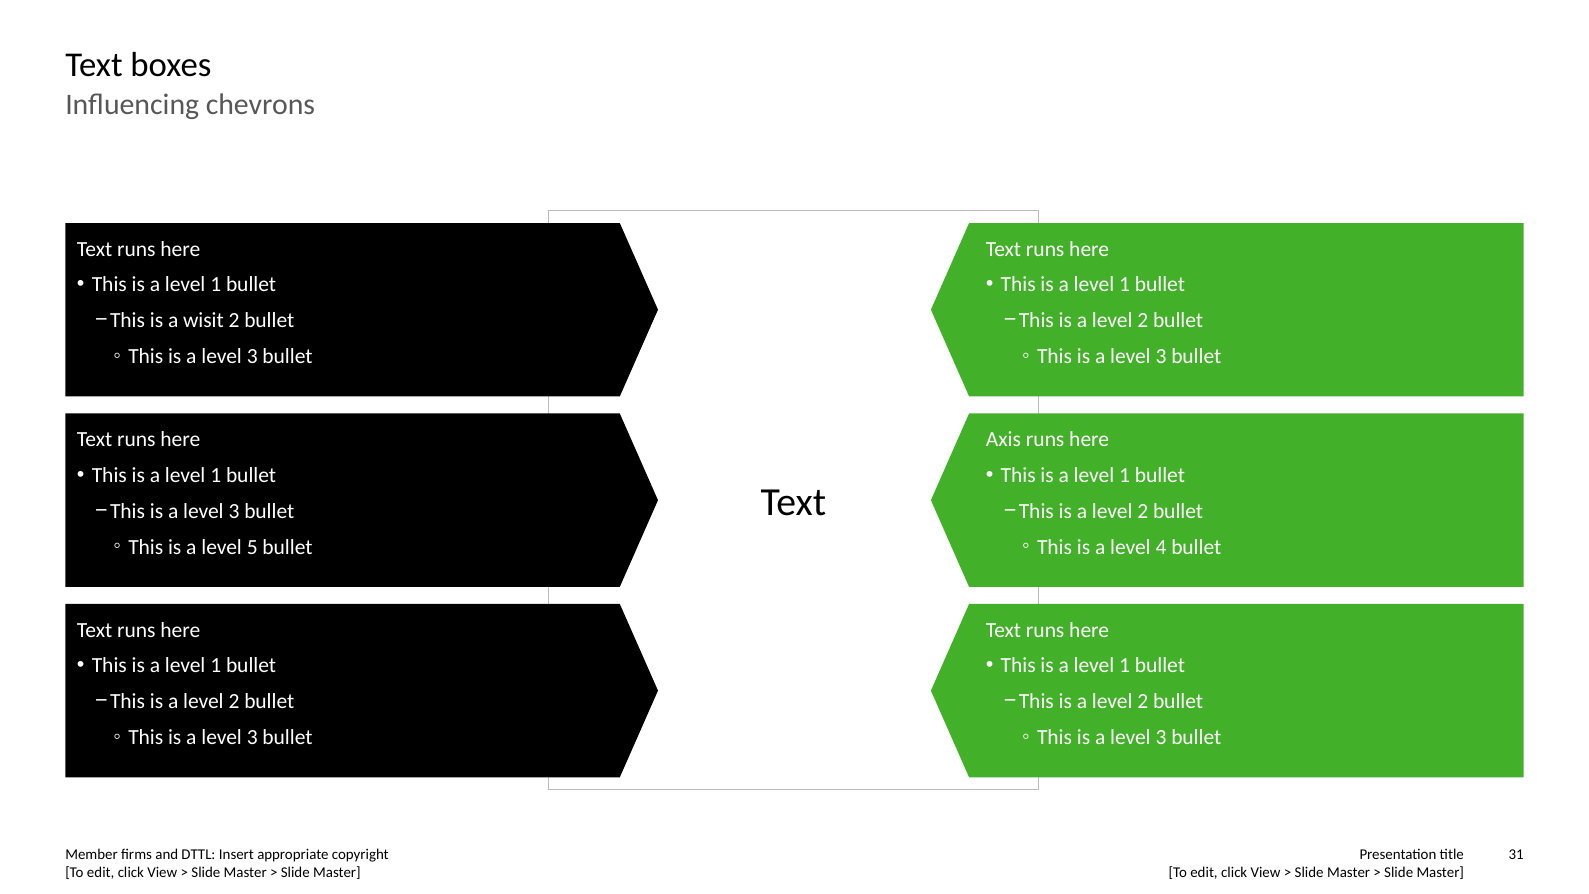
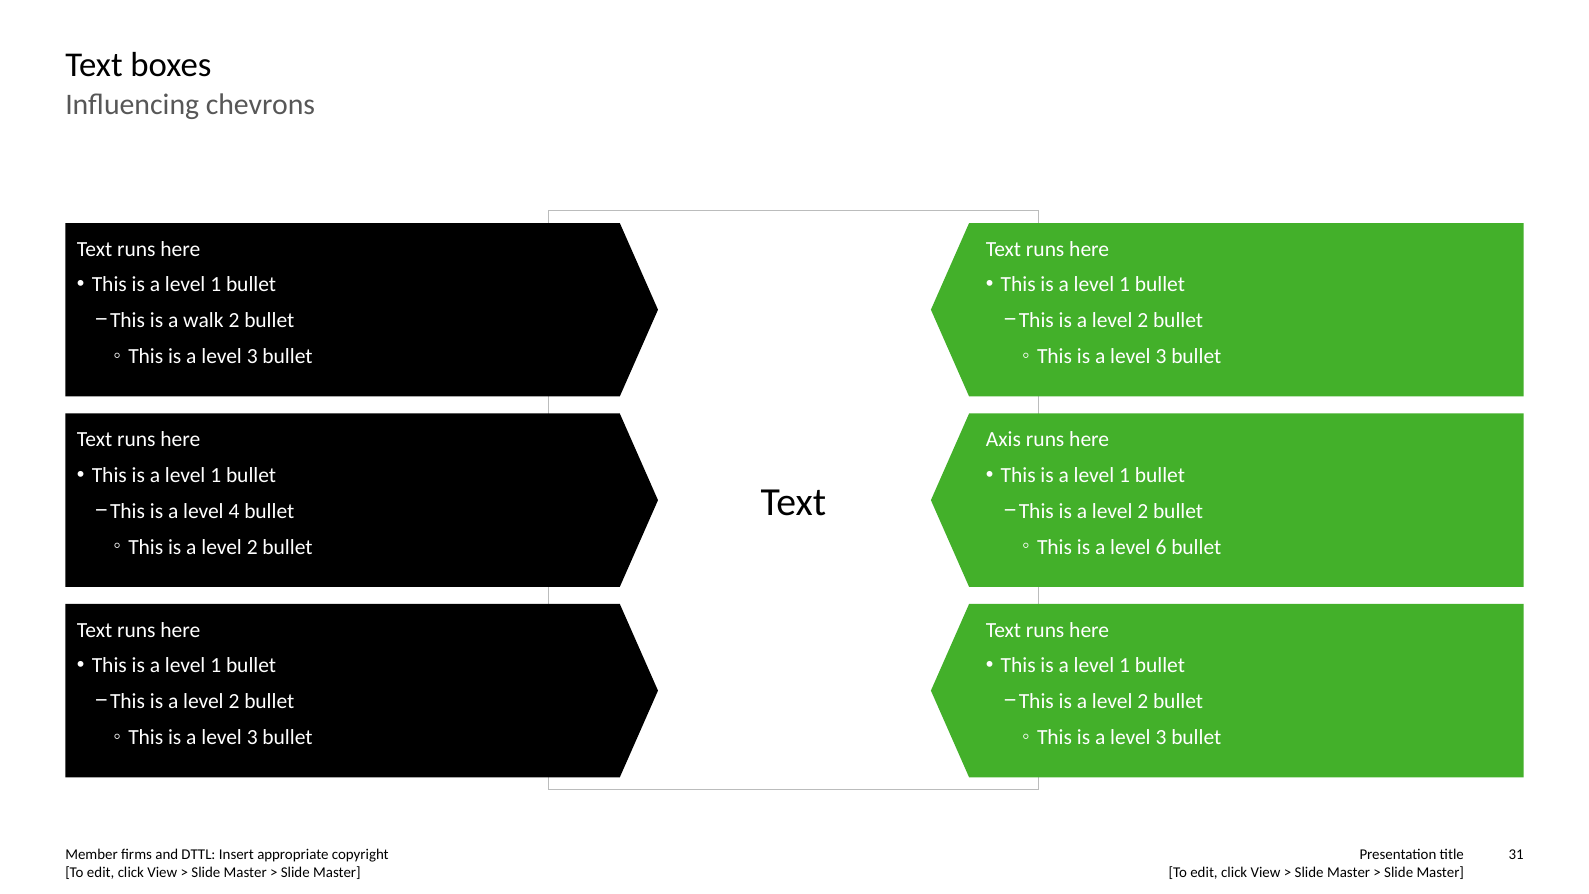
wisit: wisit -> walk
3 at (234, 511): 3 -> 4
5 at (252, 547): 5 -> 2
4: 4 -> 6
